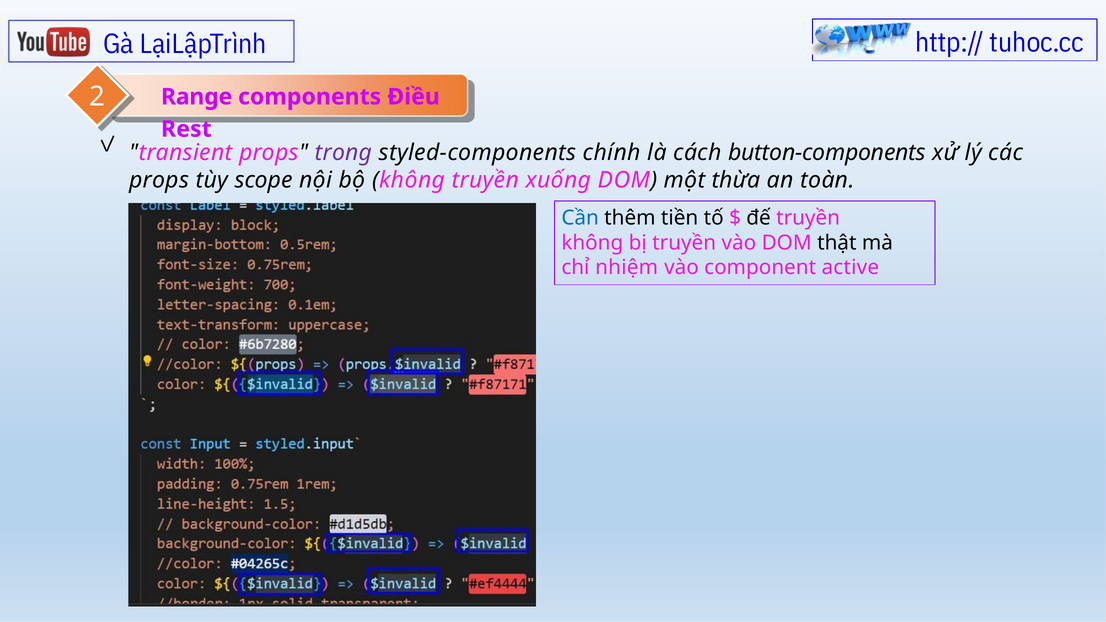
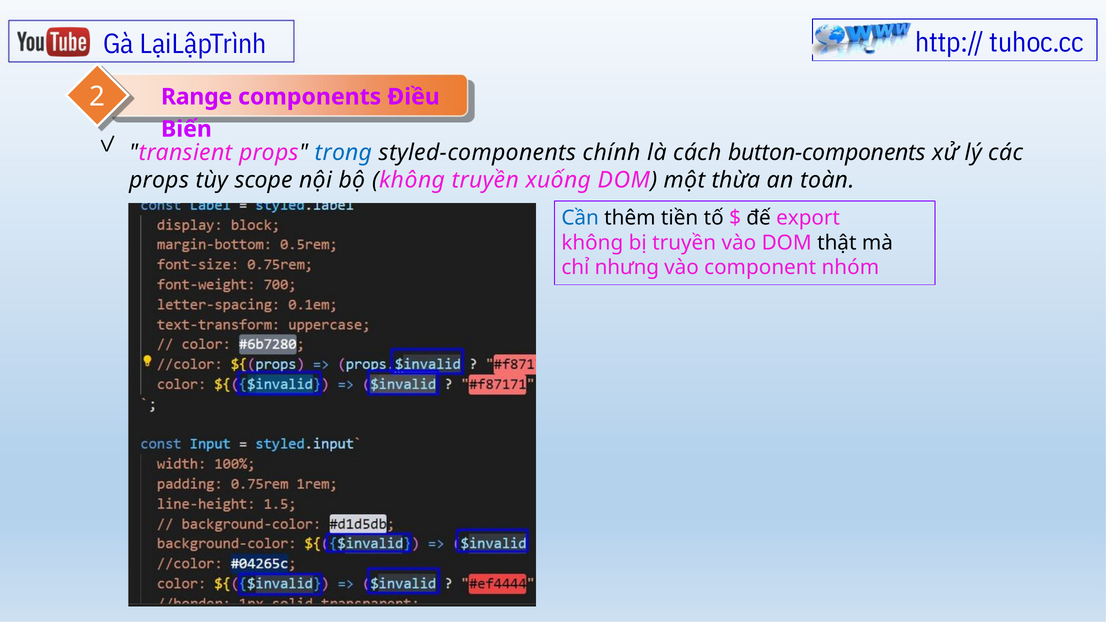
Rest: Rest -> Biến
trong colour: purple -> blue
đế truyền: truyền -> export
nhiệm: nhiệm -> nhưng
active: active -> nhóm
